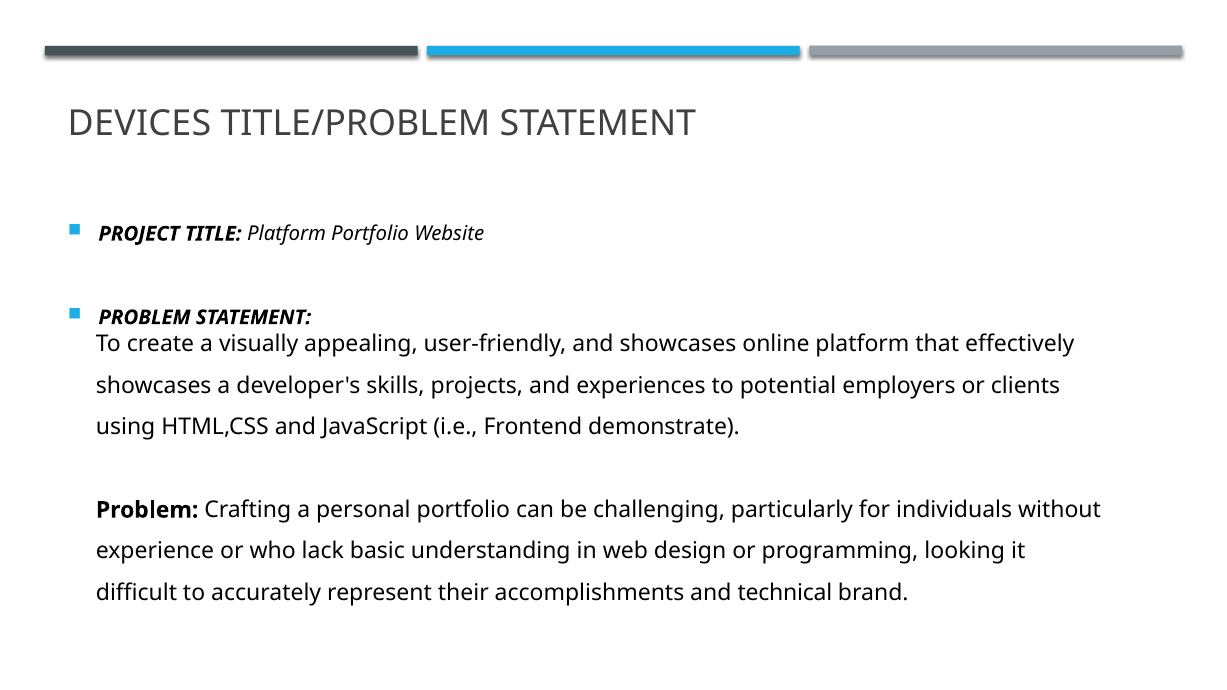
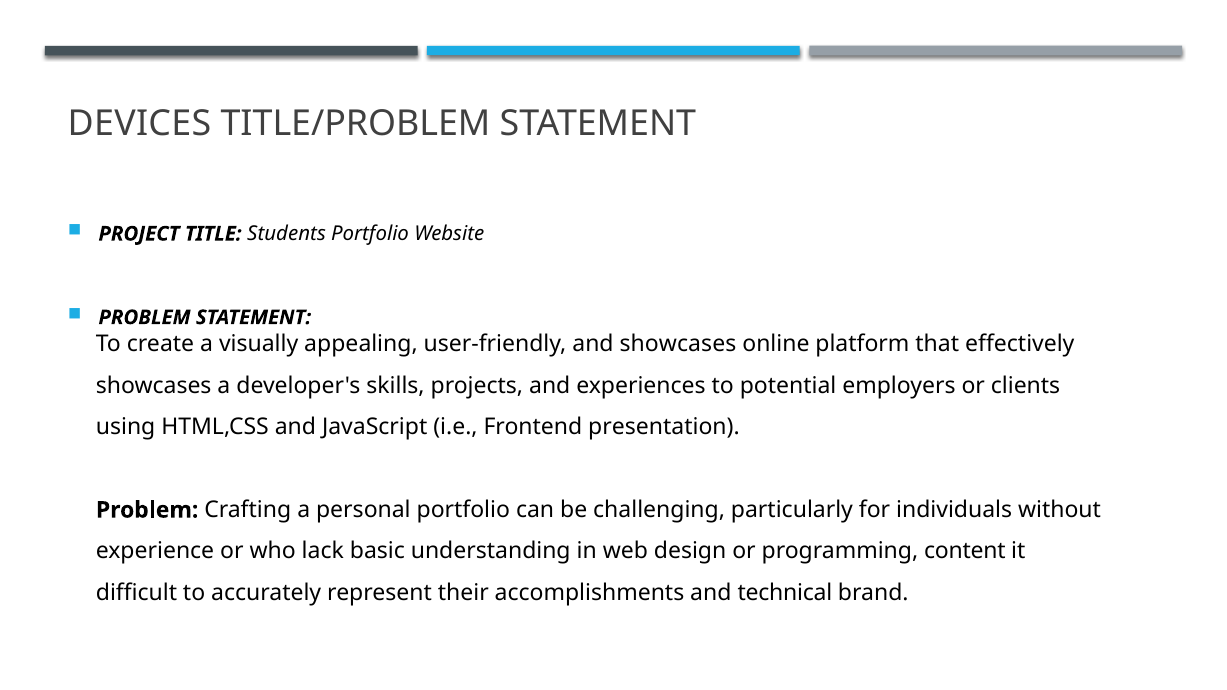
TITLE Platform: Platform -> Students
demonstrate: demonstrate -> presentation
looking: looking -> content
